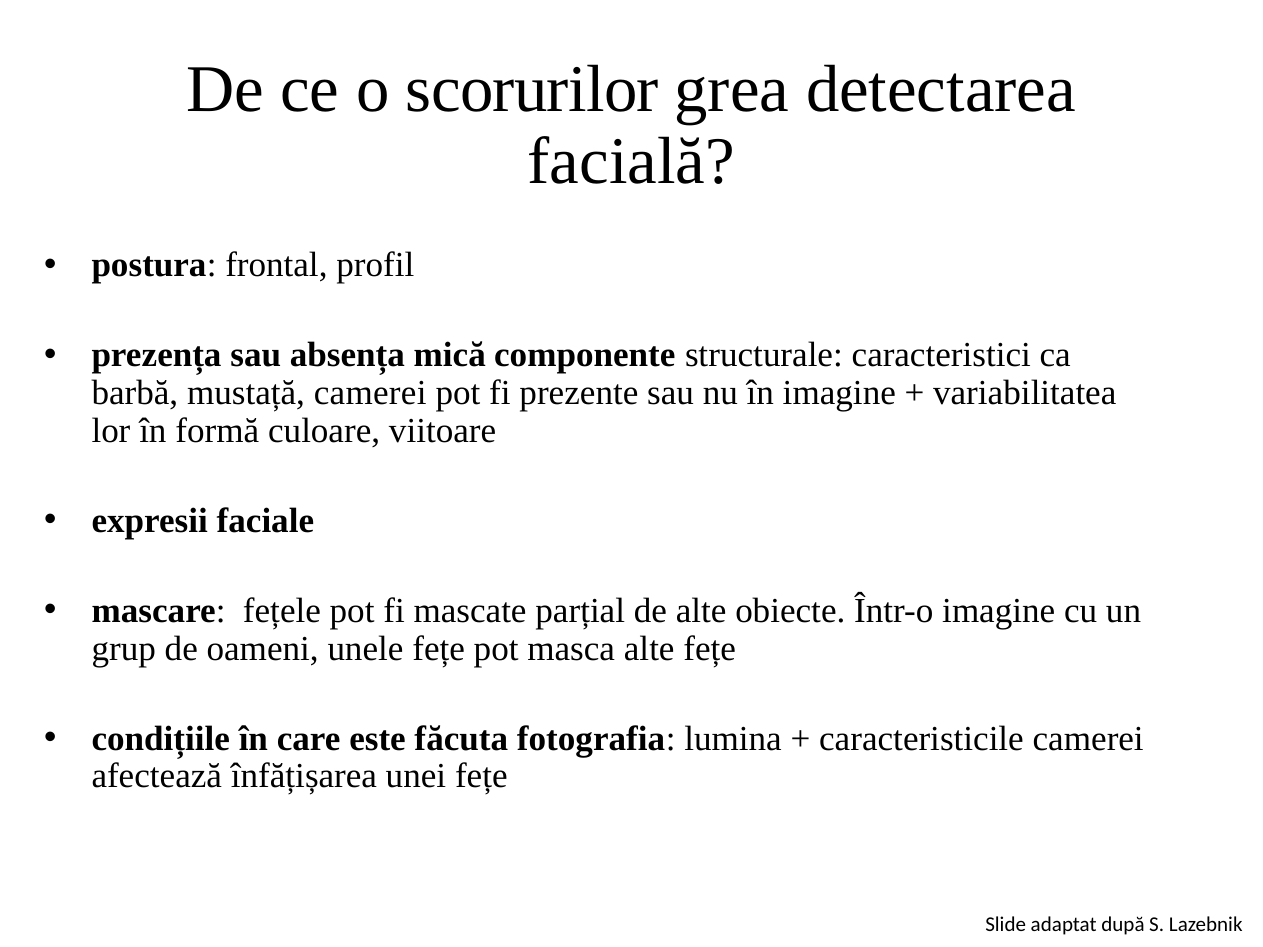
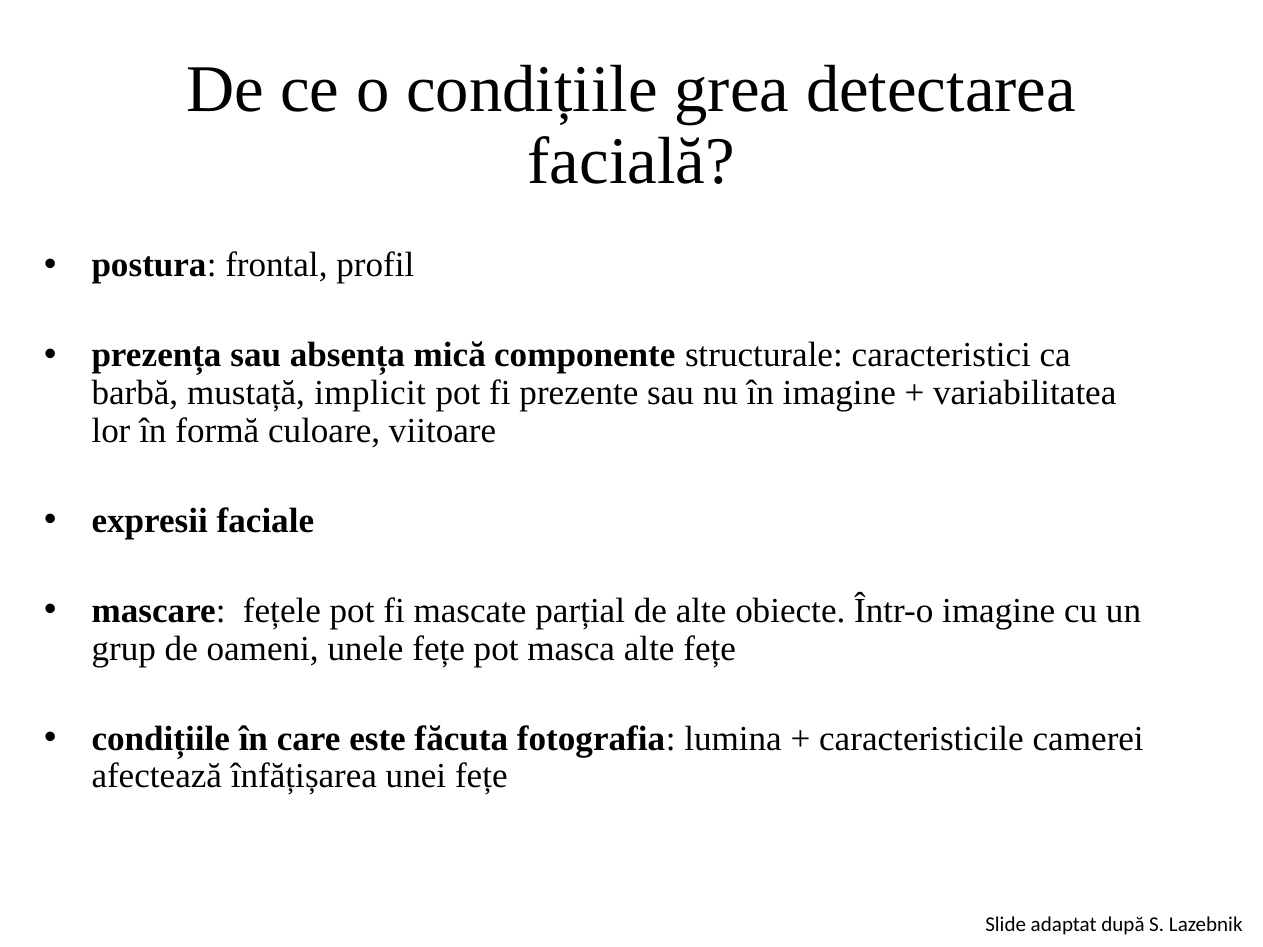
o scorurilor: scorurilor -> condițiile
mustață camerei: camerei -> implicit
